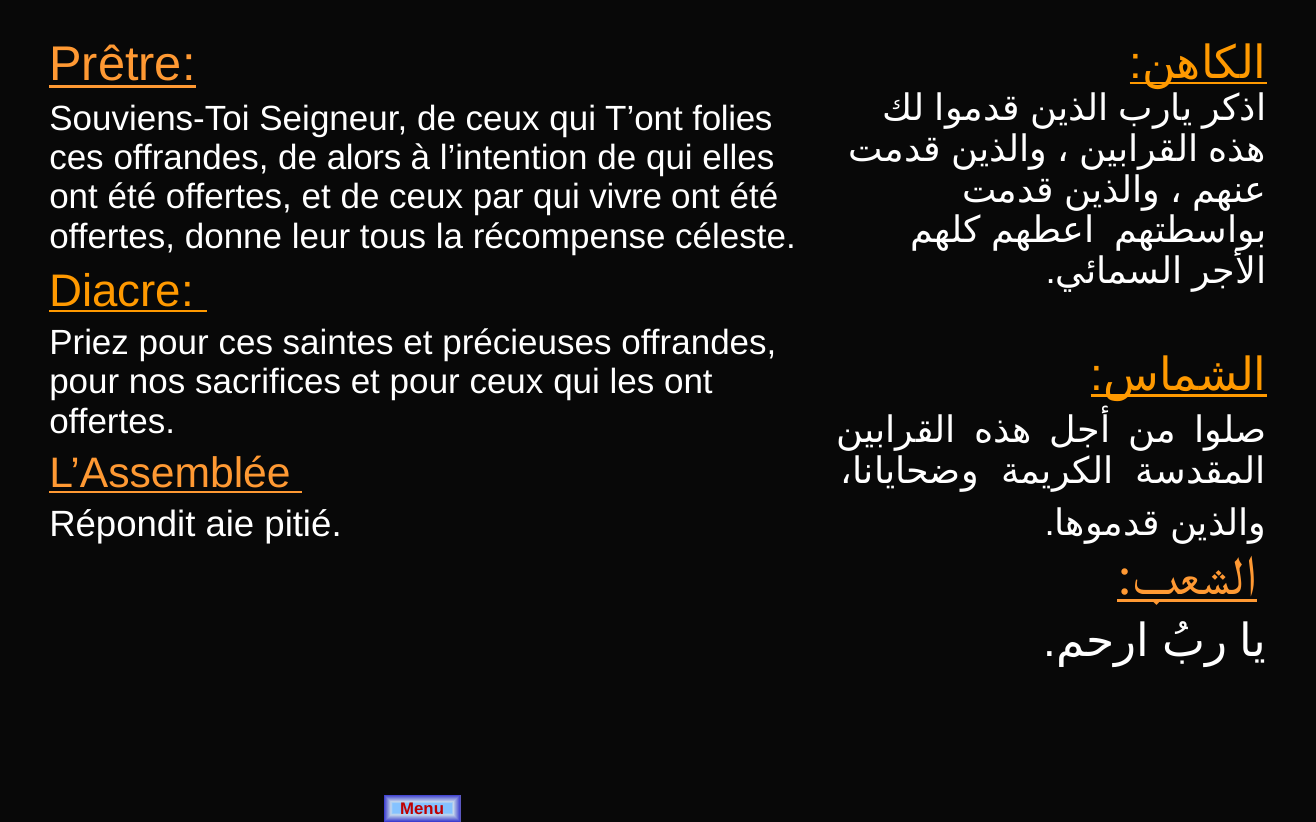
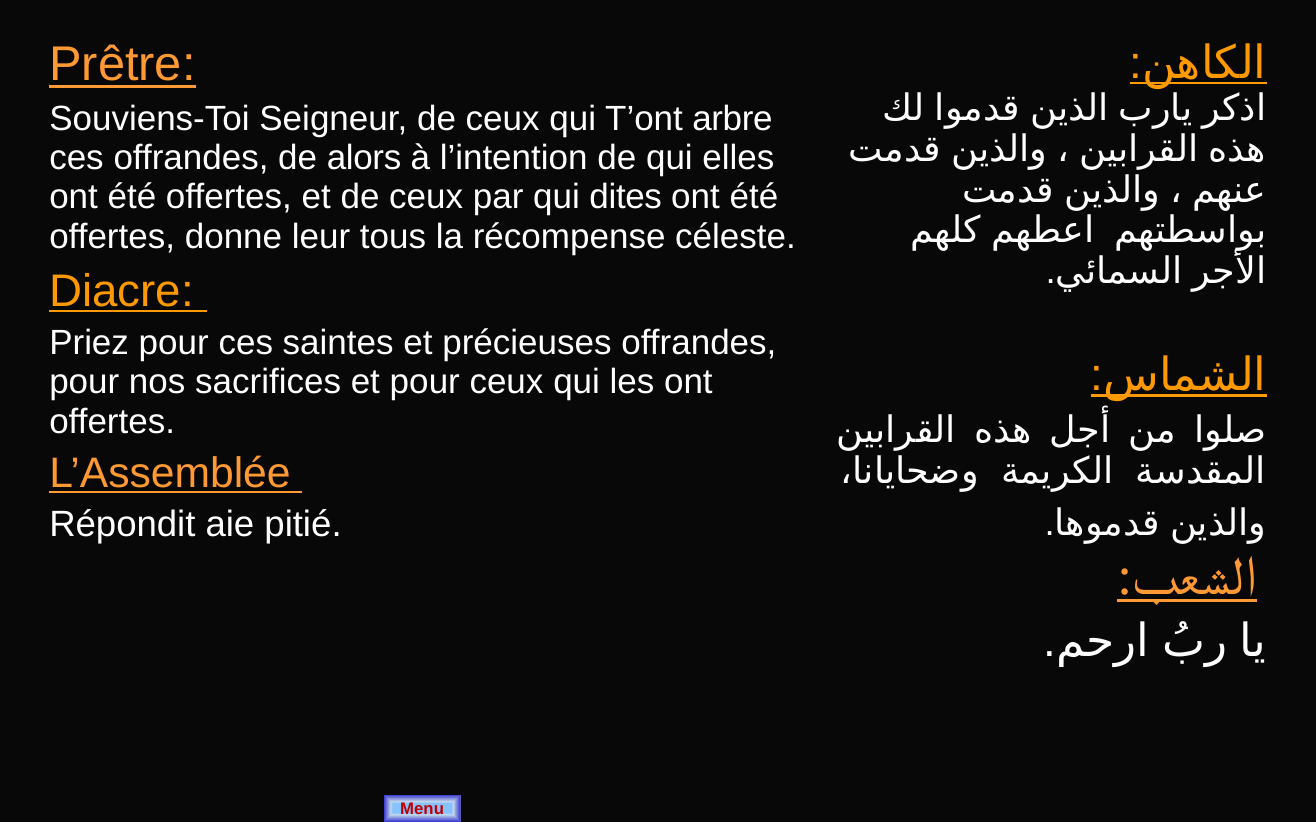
folies: folies -> arbre
vivre: vivre -> dites
